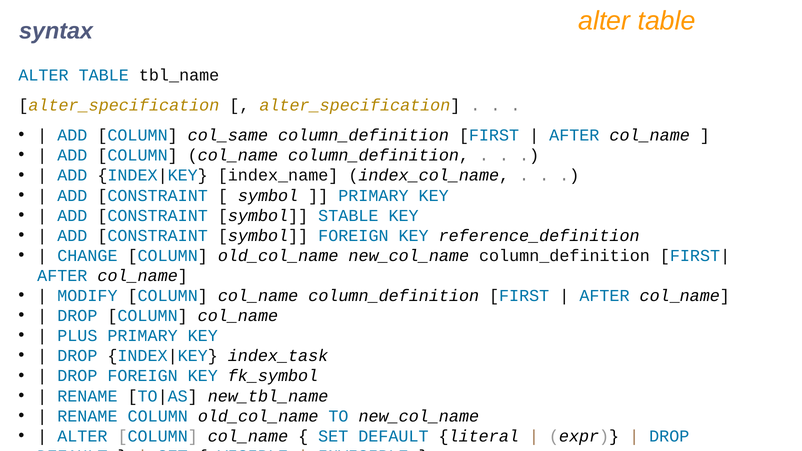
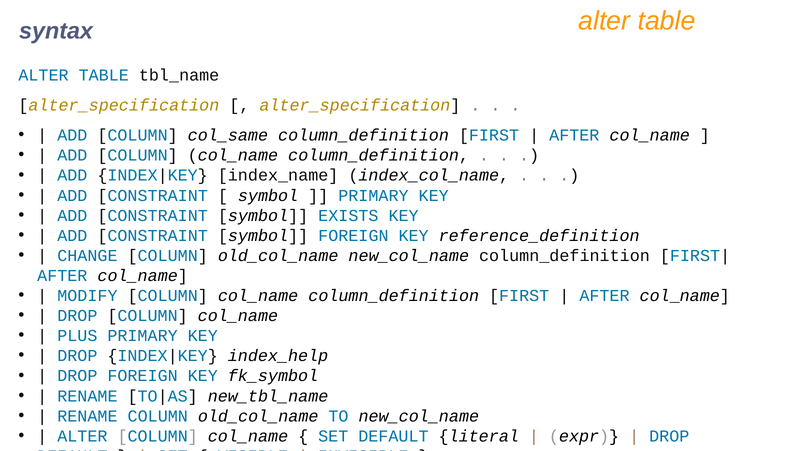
STABLE: STABLE -> EXISTS
index_task: index_task -> index_help
